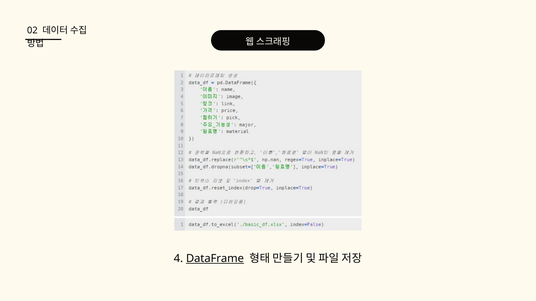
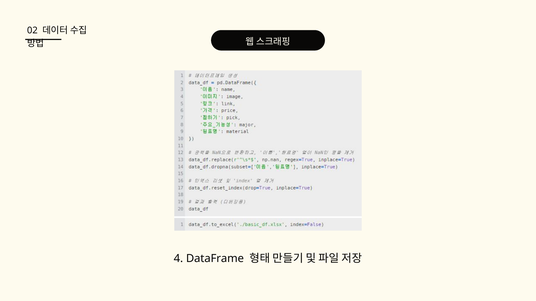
DataFrame underline: present -> none
